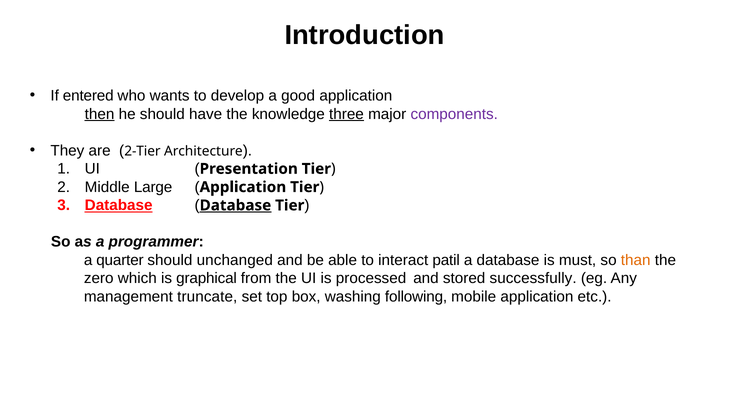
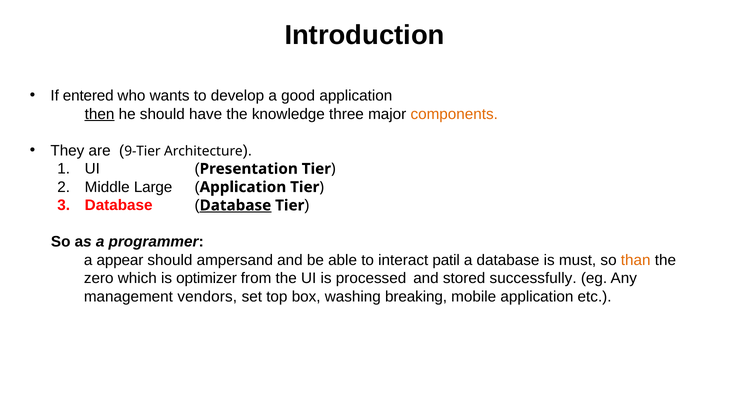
three underline: present -> none
components colour: purple -> orange
2-Tier: 2-Tier -> 9-Tier
Database at (119, 206) underline: present -> none
quarter: quarter -> appear
unchanged: unchanged -> ampersand
graphical: graphical -> optimizer
truncate: truncate -> vendors
following: following -> breaking
